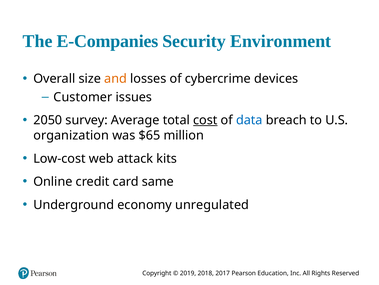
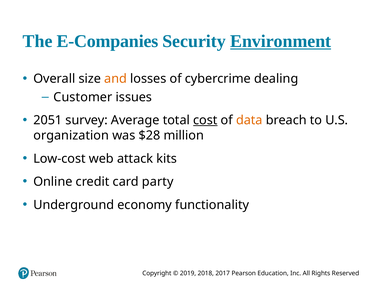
Environment underline: none -> present
devices: devices -> dealing
2050: 2050 -> 2051
data colour: blue -> orange
$65: $65 -> $28
same: same -> party
unregulated: unregulated -> functionality
